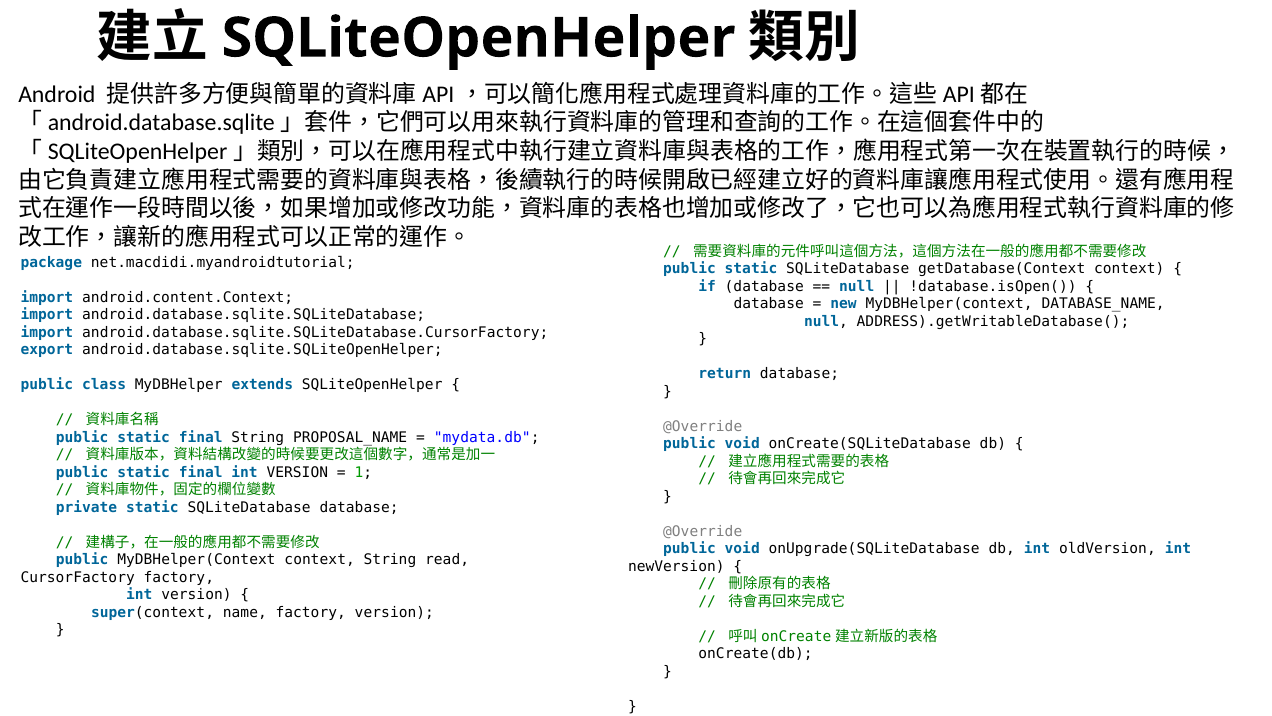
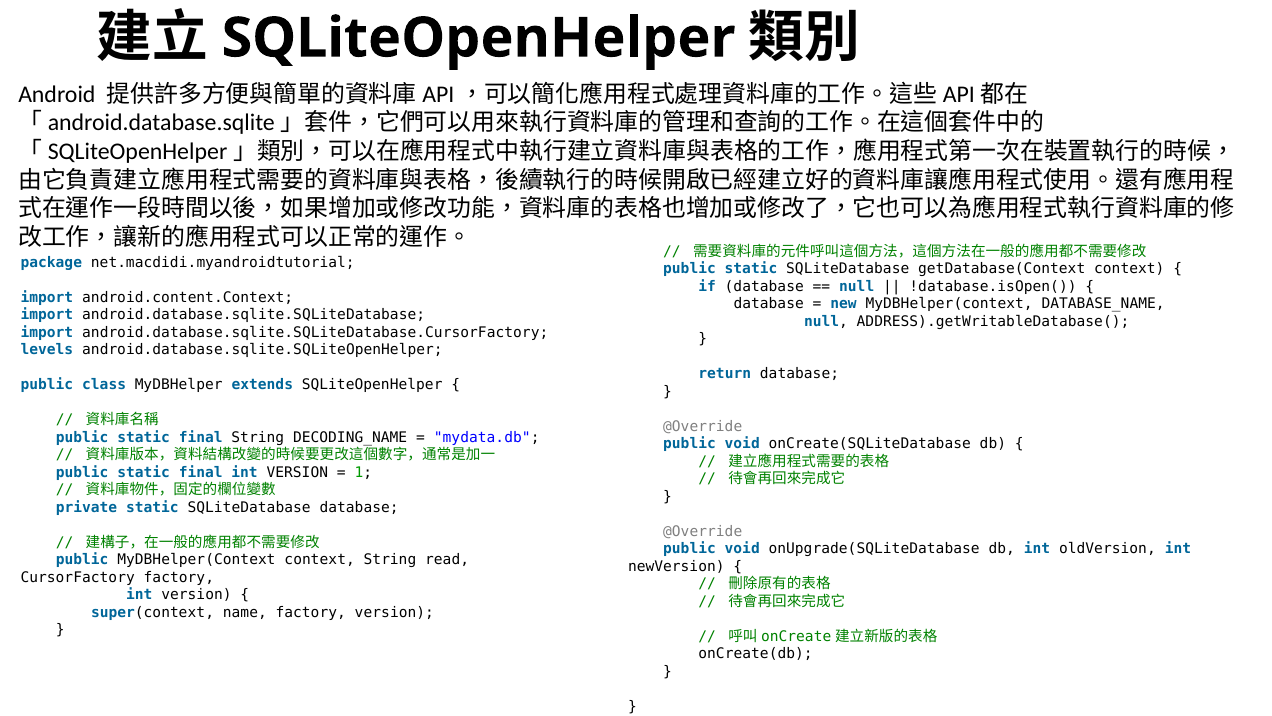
export: export -> levels
PROPOSAL_NAME: PROPOSAL_NAME -> DECODING_NAME
